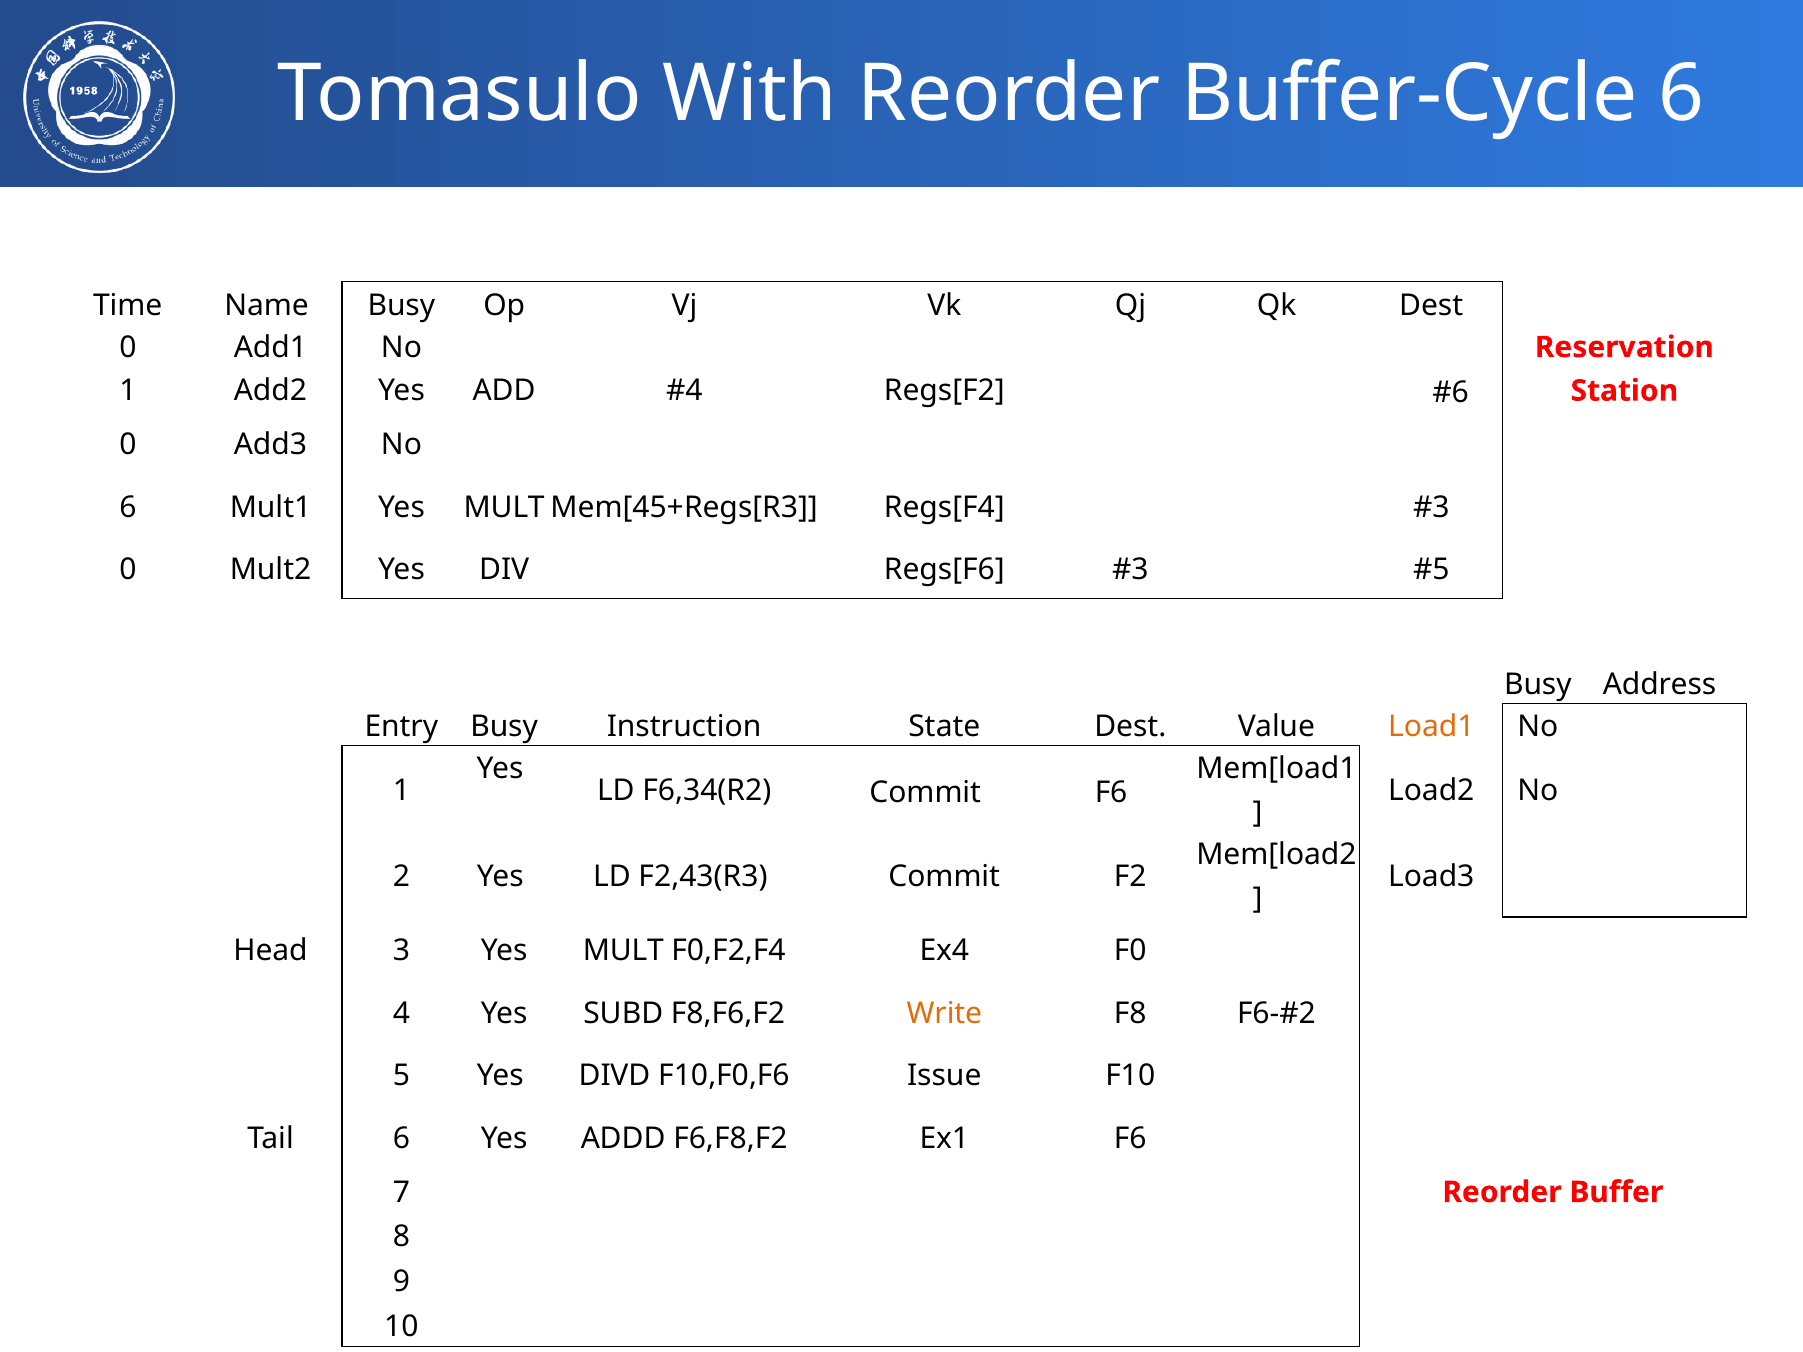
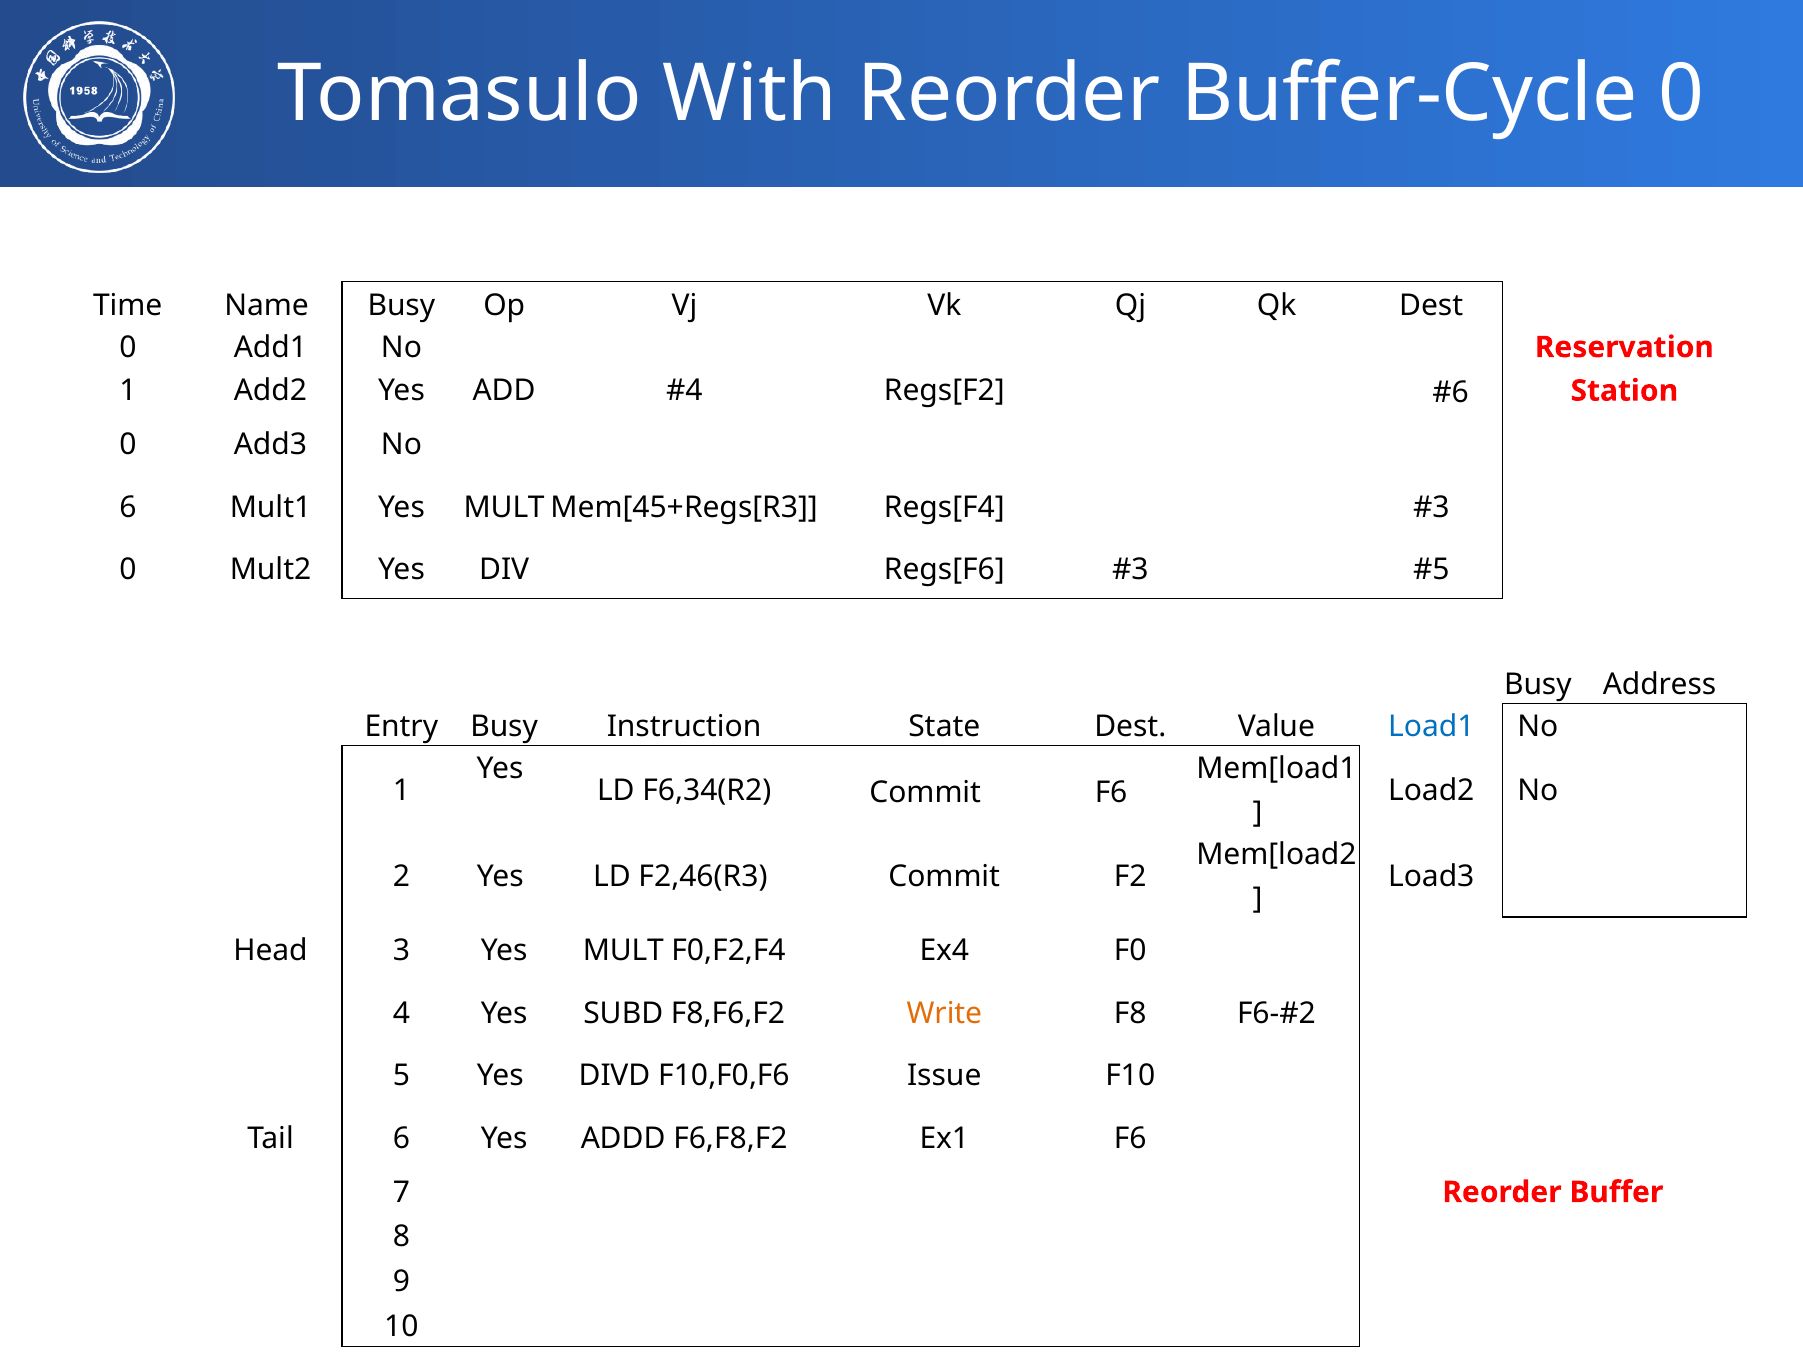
Buffer-Cycle 6: 6 -> 0
Load1 colour: orange -> blue
F2,43(R3: F2,43(R3 -> F2,46(R3
